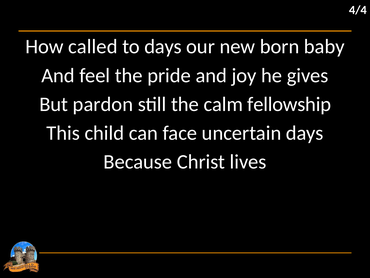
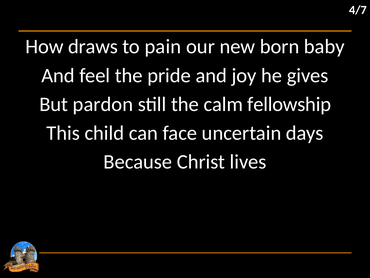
4/4: 4/4 -> 4/7
called: called -> draws
to days: days -> pain
